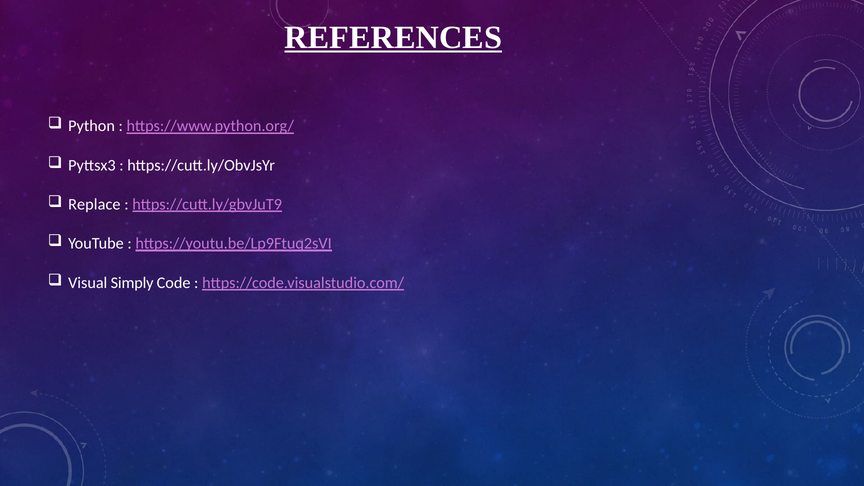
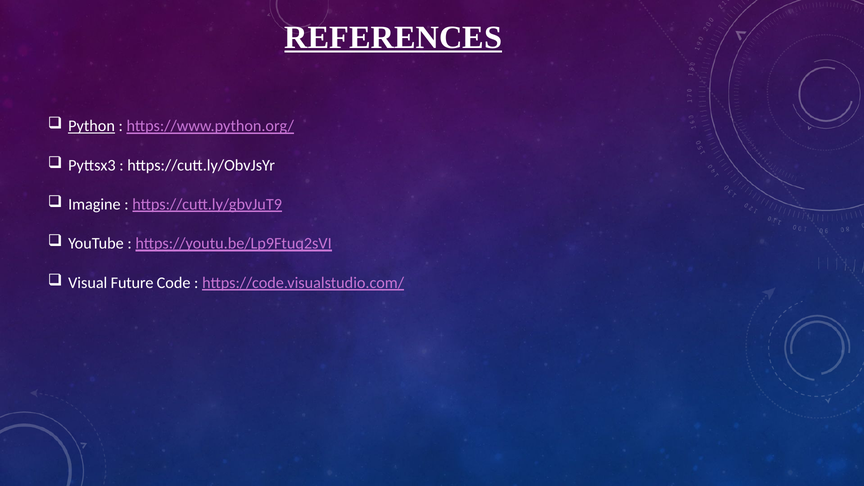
Python underline: none -> present
Replace: Replace -> Imagine
Simply: Simply -> Future
